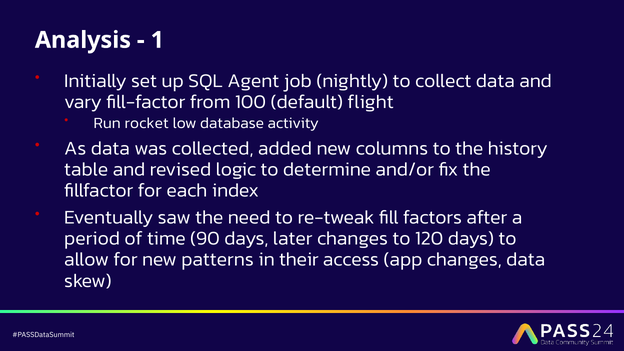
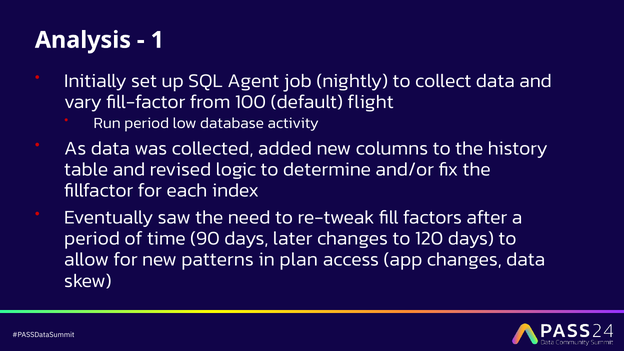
Run rocket: rocket -> period
their: their -> plan
